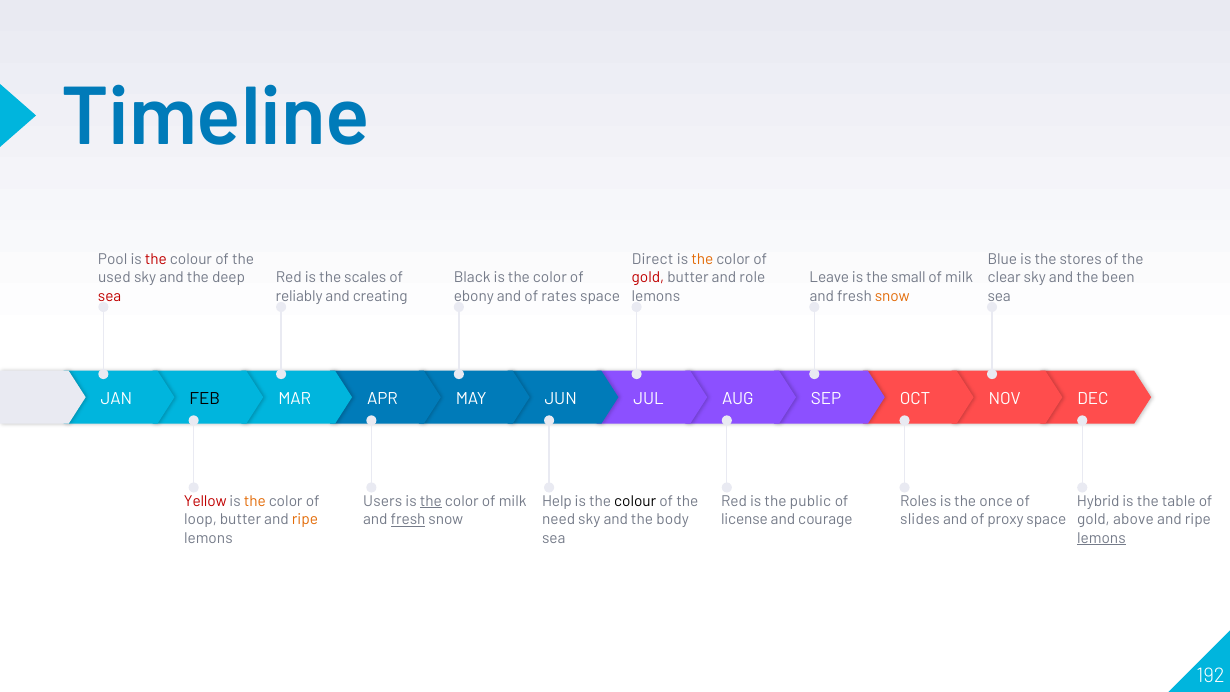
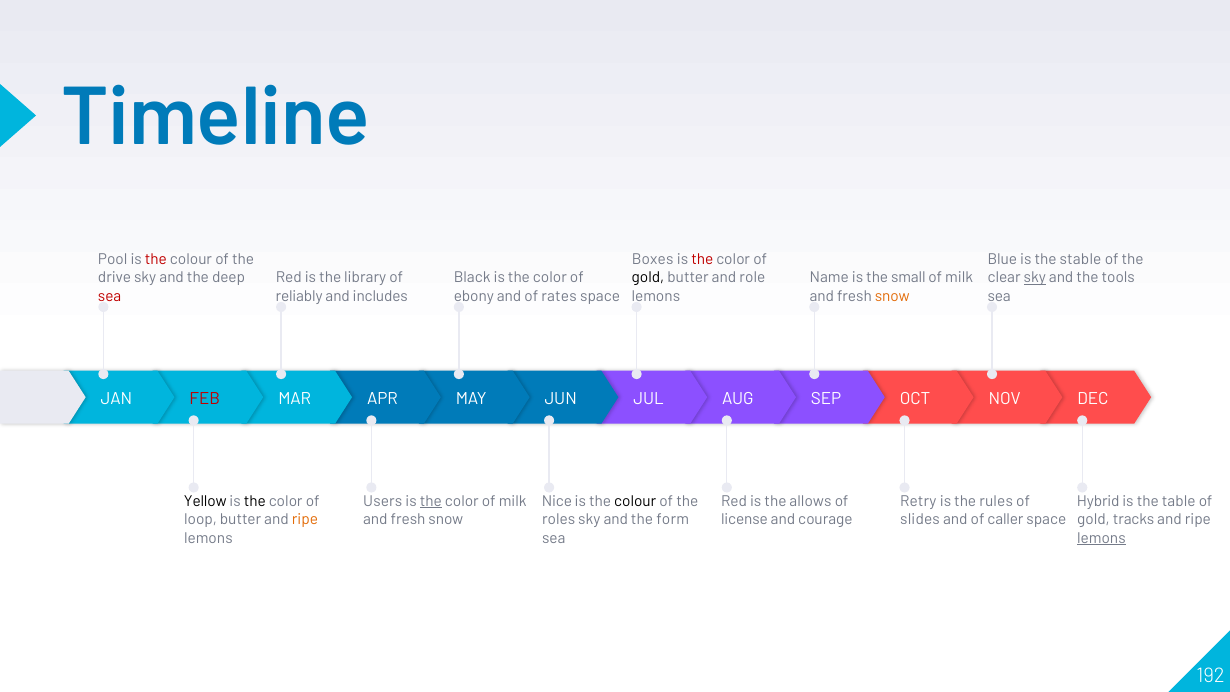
Direct: Direct -> Boxes
the at (702, 259) colour: orange -> red
stores: stores -> stable
used: used -> drive
scales: scales -> library
gold at (648, 277) colour: red -> black
Leave: Leave -> Name
sky at (1035, 277) underline: none -> present
been: been -> tools
creating: creating -> includes
FEB colour: black -> red
Yellow colour: red -> black
the at (255, 501) colour: orange -> black
Help: Help -> Nice
public: public -> allows
Roles: Roles -> Retry
once: once -> rules
fresh at (408, 520) underline: present -> none
need: need -> roles
body: body -> form
proxy: proxy -> caller
above: above -> tracks
